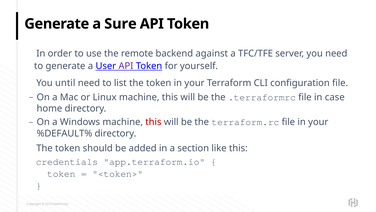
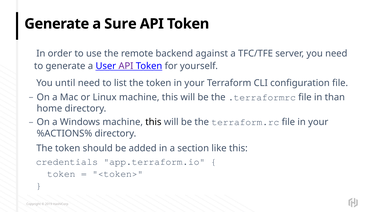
case: case -> than
this at (153, 122) colour: red -> black
%DEFAULT%: %DEFAULT% -> %ACTIONS%
